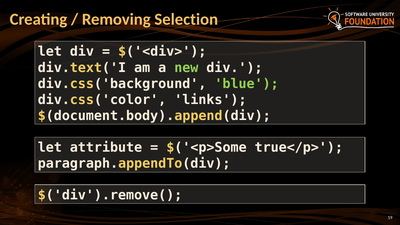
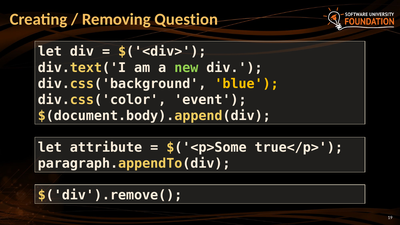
Selection: Selection -> Question
blue colour: light green -> yellow
links: links -> event
